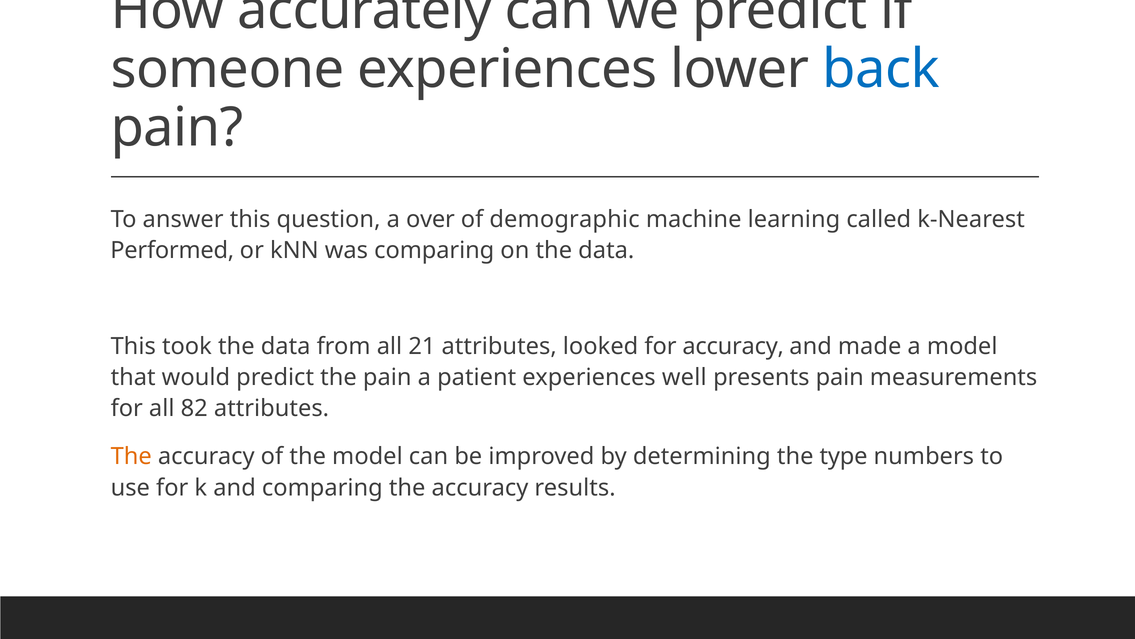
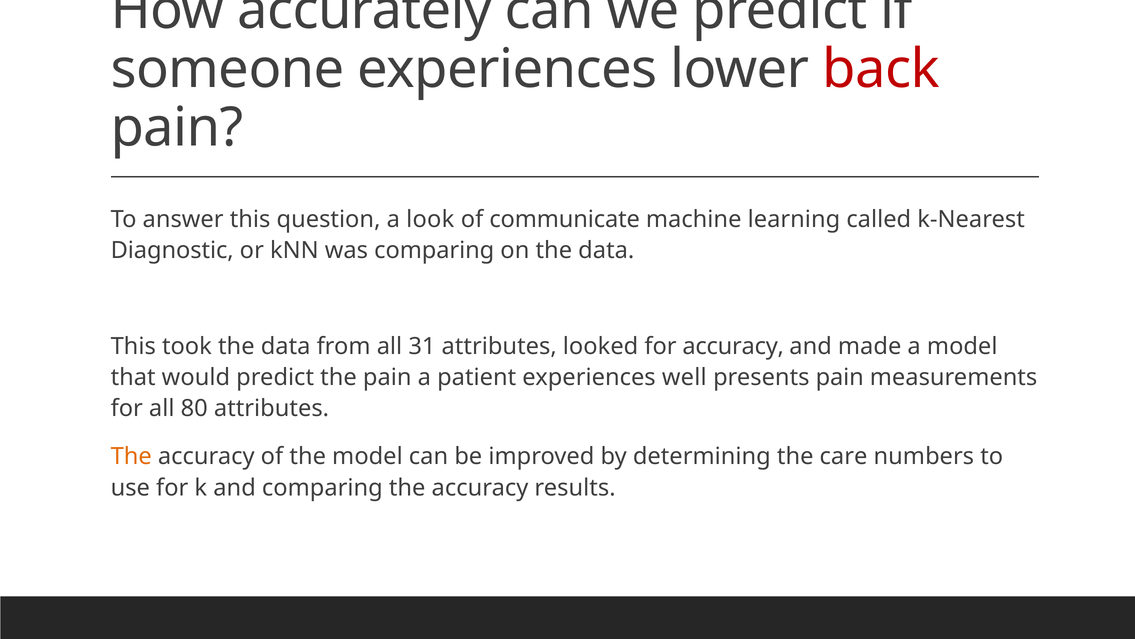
back colour: blue -> red
over: over -> look
demographic: demographic -> communicate
Performed: Performed -> Diagnostic
21: 21 -> 31
82: 82 -> 80
type: type -> care
